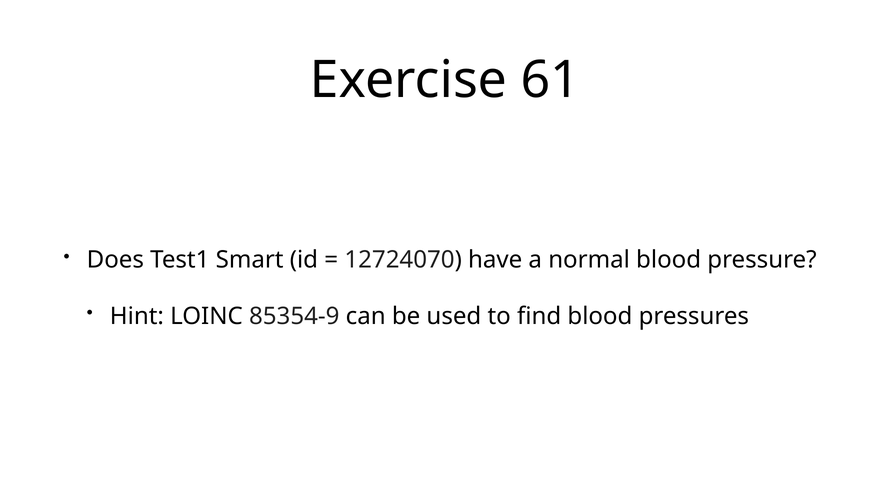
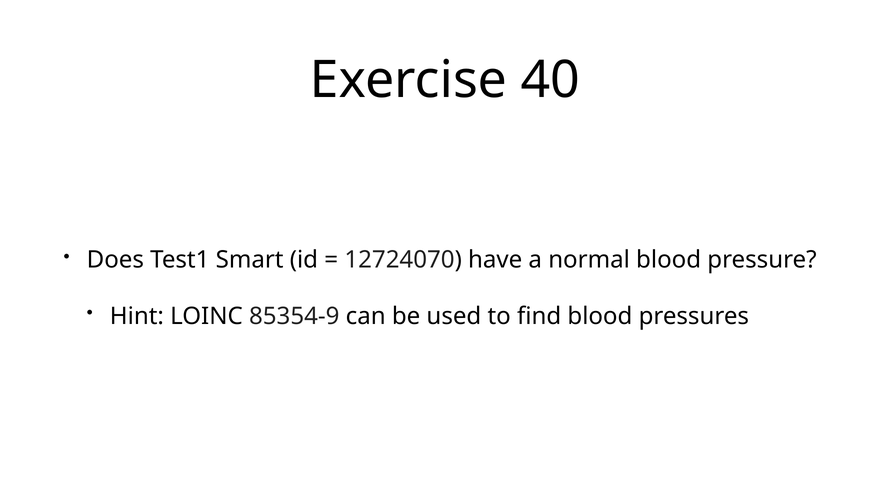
61: 61 -> 40
